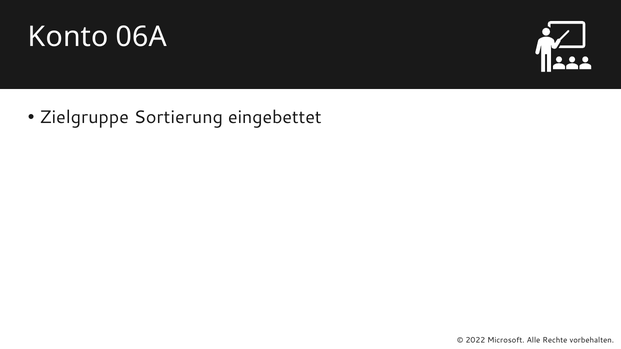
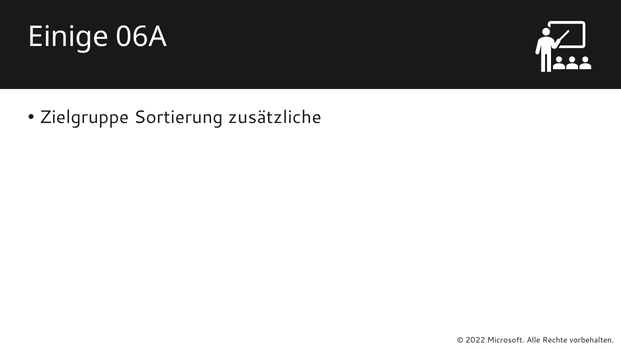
Konto: Konto -> Einige
eingebettet: eingebettet -> zusätzliche
